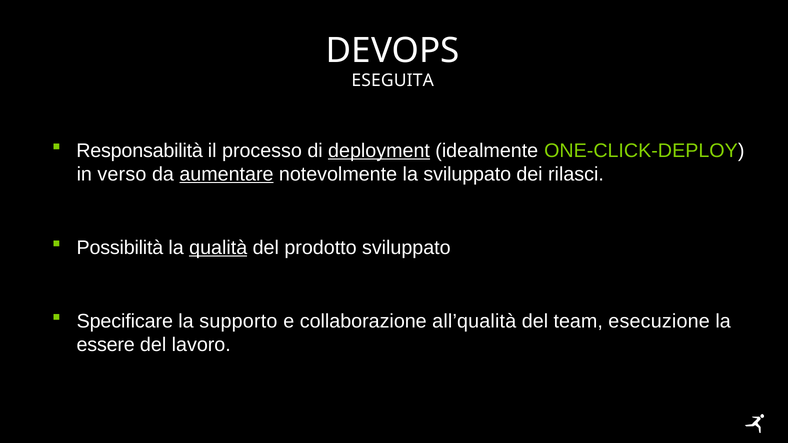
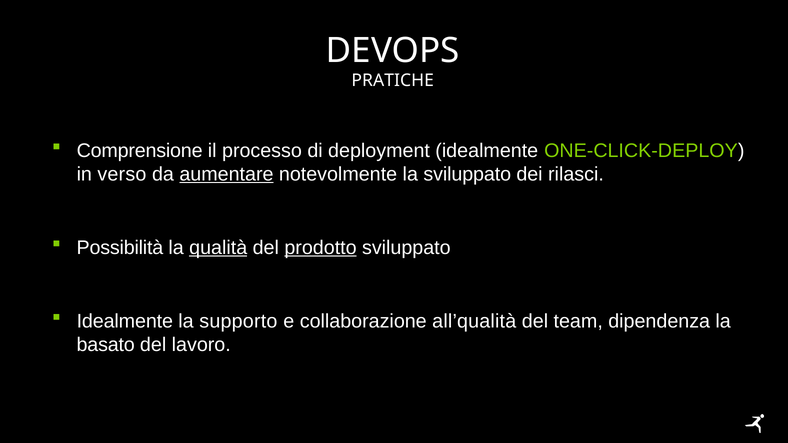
ESEGUITA: ESEGUITA -> PRATICHE
Responsabilità: Responsabilità -> Comprensione
deployment underline: present -> none
prodotto underline: none -> present
Specificare at (125, 321): Specificare -> Idealmente
esecuzione: esecuzione -> dipendenza
essere: essere -> basato
